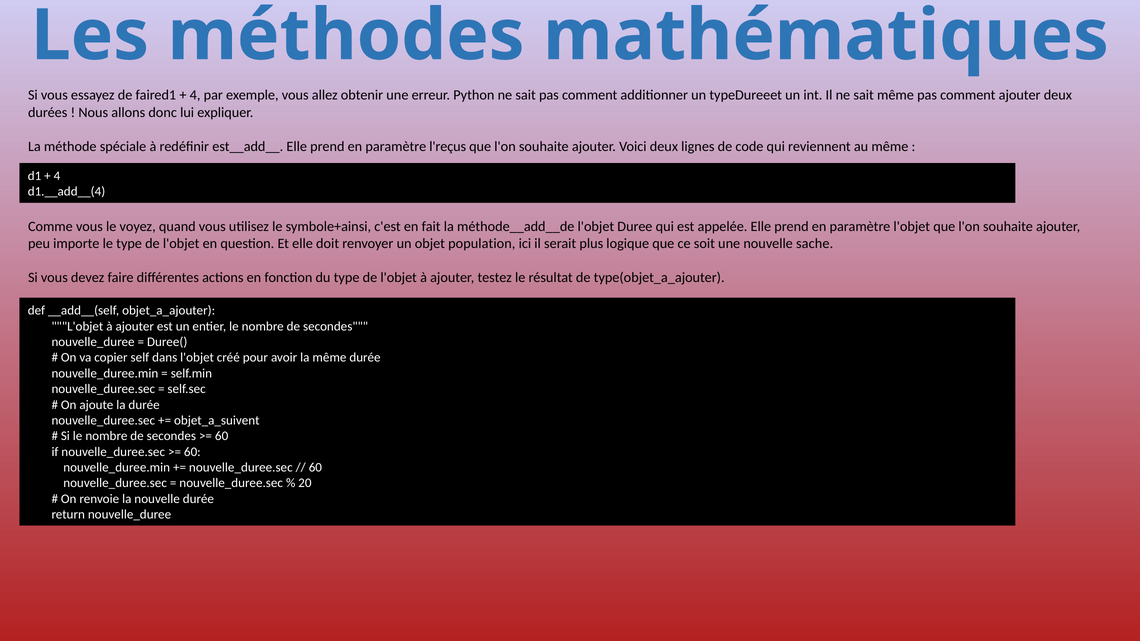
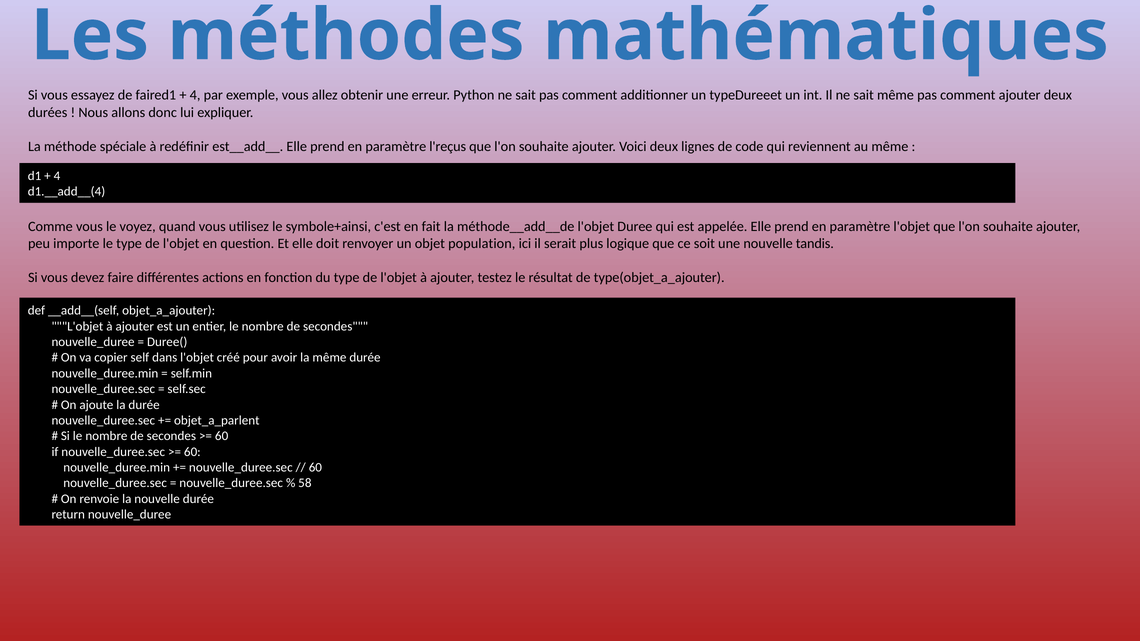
sache: sache -> tandis
objet_a_suivent: objet_a_suivent -> objet_a_parlent
20: 20 -> 58
